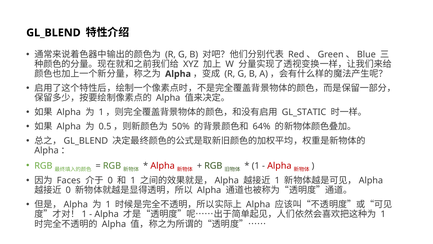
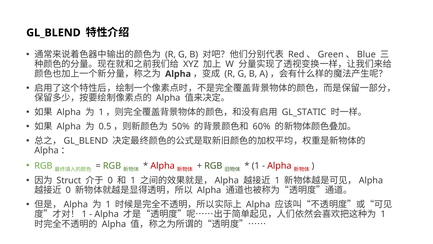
64%: 64% -> 60%
Faces: Faces -> Struct
